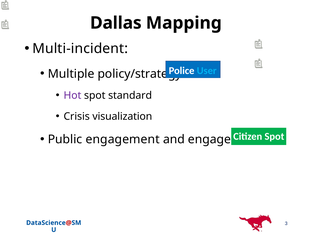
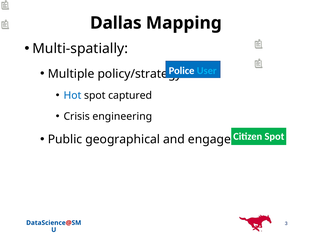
Multi-incident: Multi-incident -> Multi-spatially
Hot colour: purple -> blue
standard: standard -> captured
visualization: visualization -> engineering
Public engagement: engagement -> geographical
